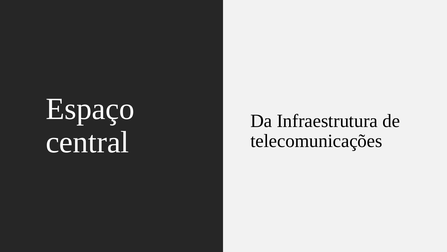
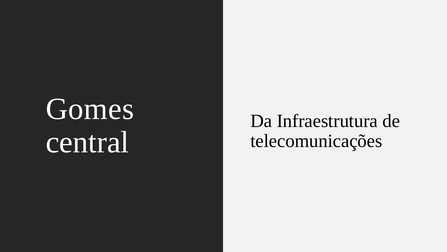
Espaço: Espaço -> Gomes
